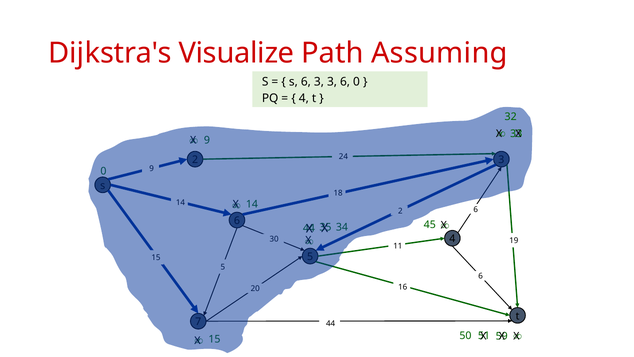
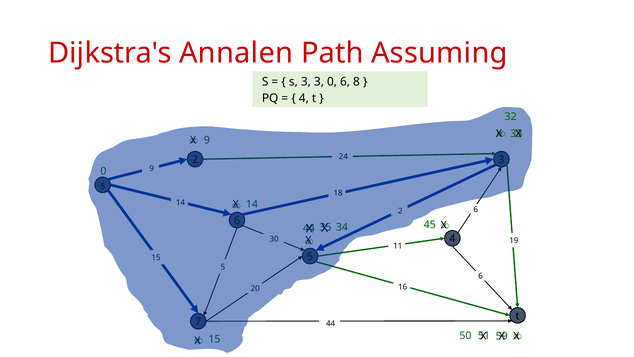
Visualize: Visualize -> Annalen
6 at (306, 82): 6 -> 3
3 3: 3 -> 0
6 0: 0 -> 8
